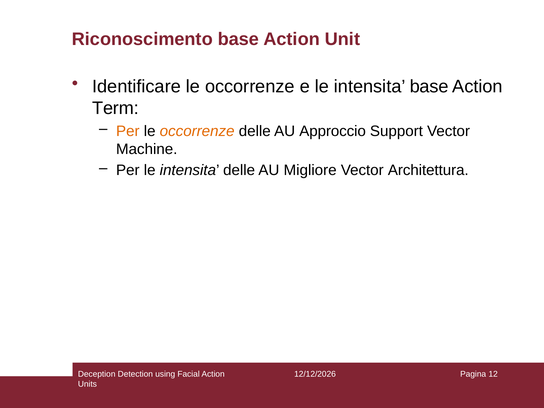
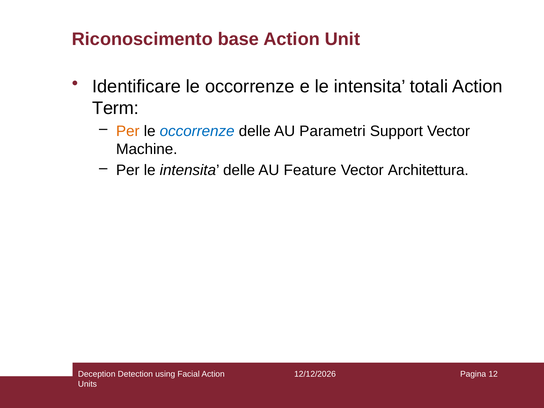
intensita base: base -> totali
occorrenze at (197, 131) colour: orange -> blue
Approccio: Approccio -> Parametri
Migliore: Migliore -> Feature
